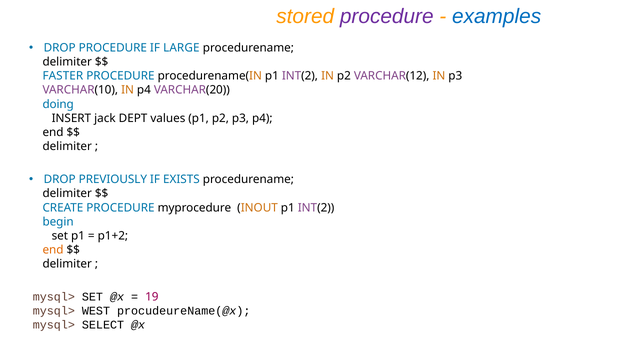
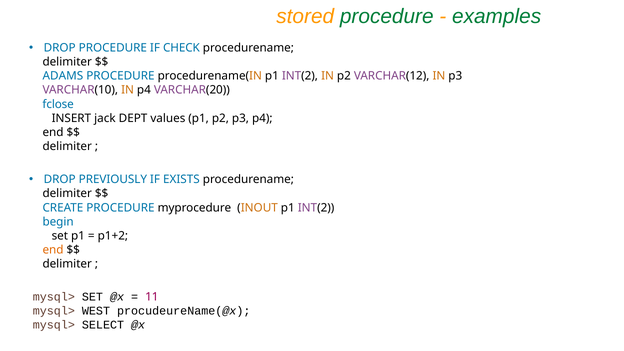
procedure at (387, 16) colour: purple -> green
examples colour: blue -> green
LARGE: LARGE -> CHECK
FASTER: FASTER -> ADAMS
doing: doing -> fclose
19: 19 -> 11
